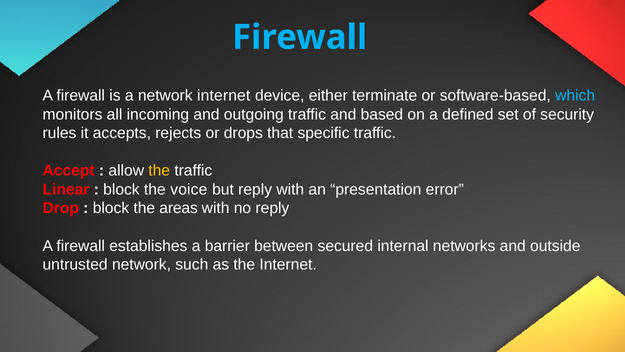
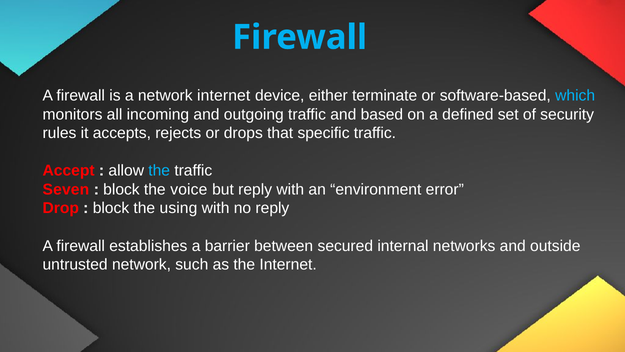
the at (159, 171) colour: yellow -> light blue
Linear: Linear -> Seven
presentation: presentation -> environment
areas: areas -> using
